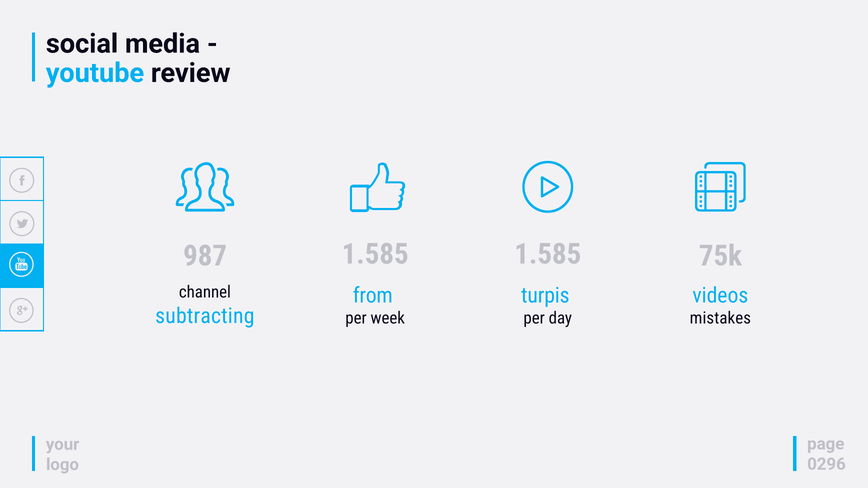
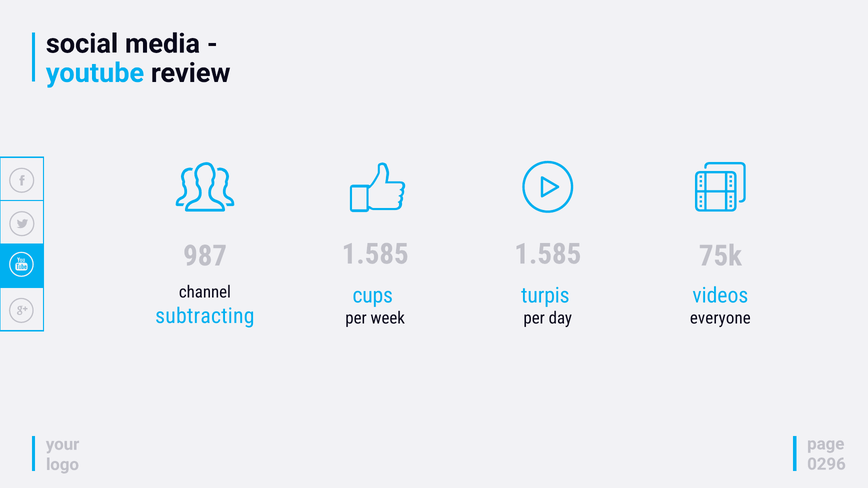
from: from -> cups
mistakes: mistakes -> everyone
